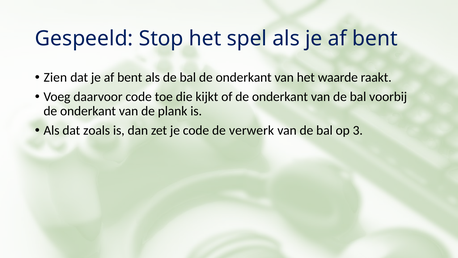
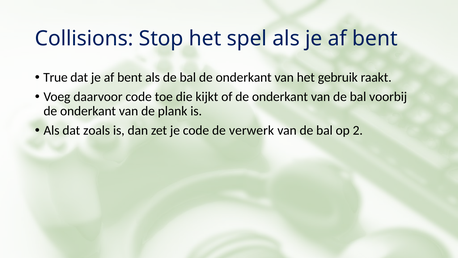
Gespeeld: Gespeeld -> Collisions
Zien: Zien -> True
waarde: waarde -> gebruik
3: 3 -> 2
